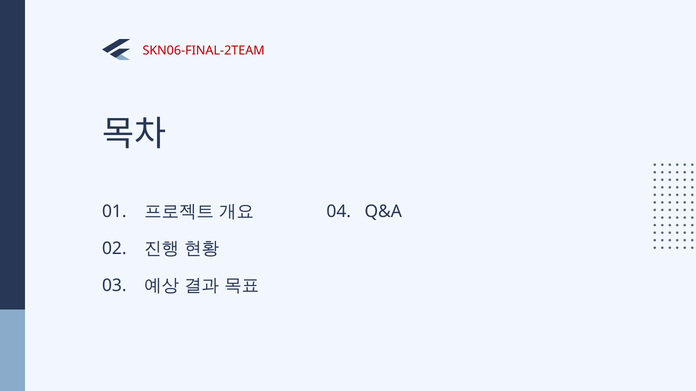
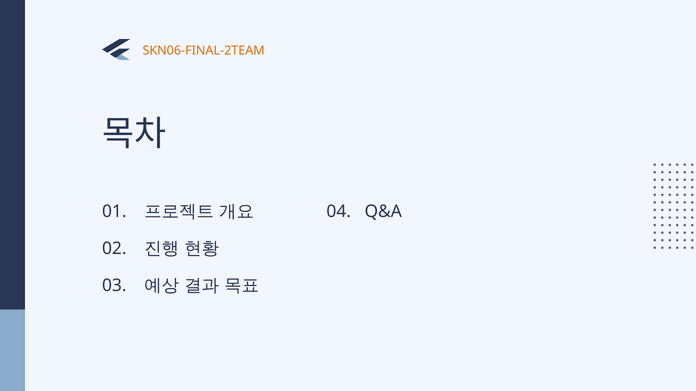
SKN06-FINAL-2TEAM colour: red -> orange
